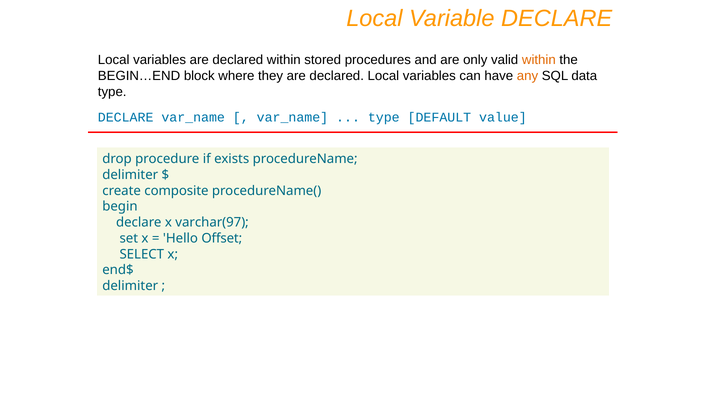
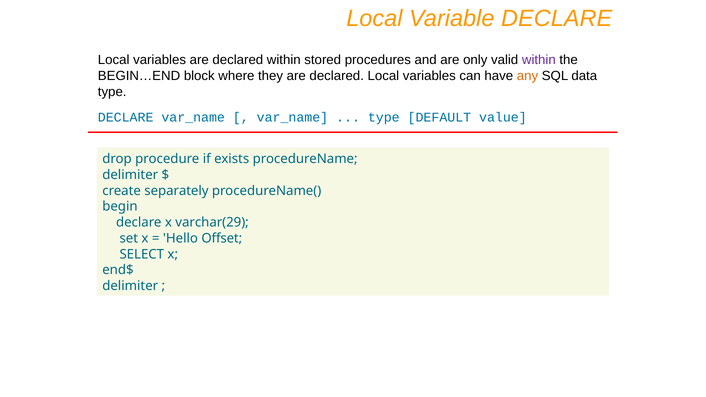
within at (539, 60) colour: orange -> purple
composite: composite -> separately
varchar(97: varchar(97 -> varchar(29
